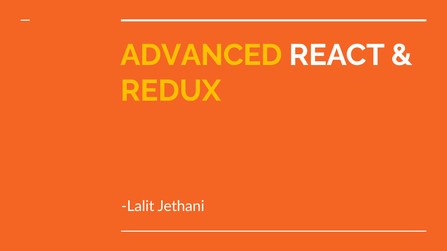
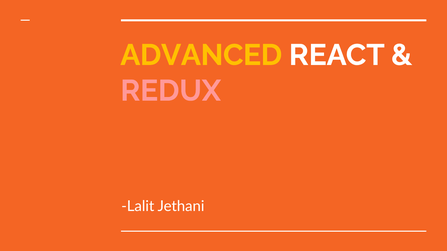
REDUX colour: yellow -> pink
